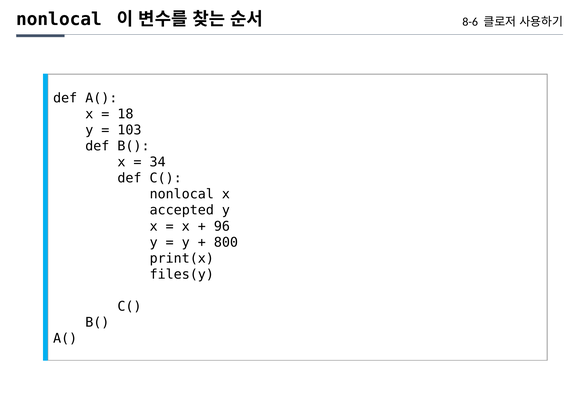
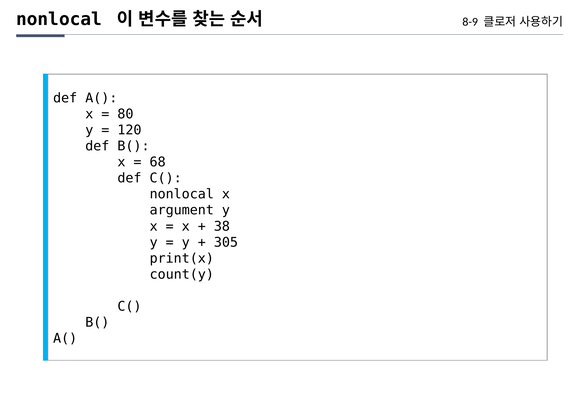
8-6: 8-6 -> 8-9
18: 18 -> 80
103: 103 -> 120
34: 34 -> 68
accepted: accepted -> argument
96: 96 -> 38
800: 800 -> 305
files(y: files(y -> count(y
